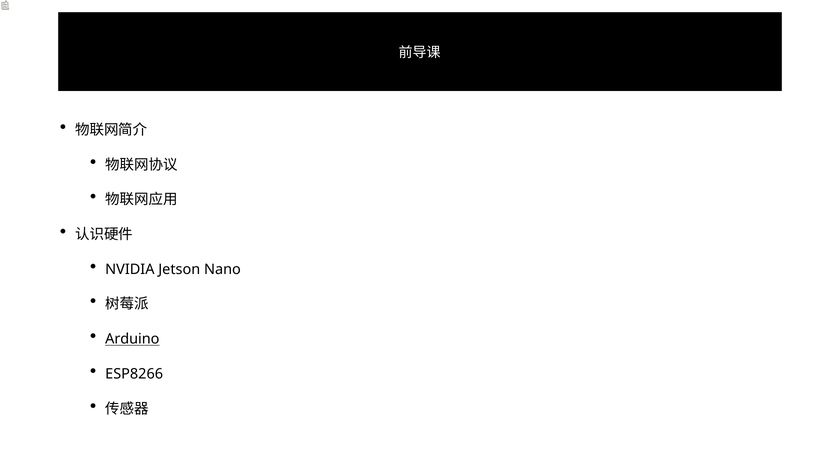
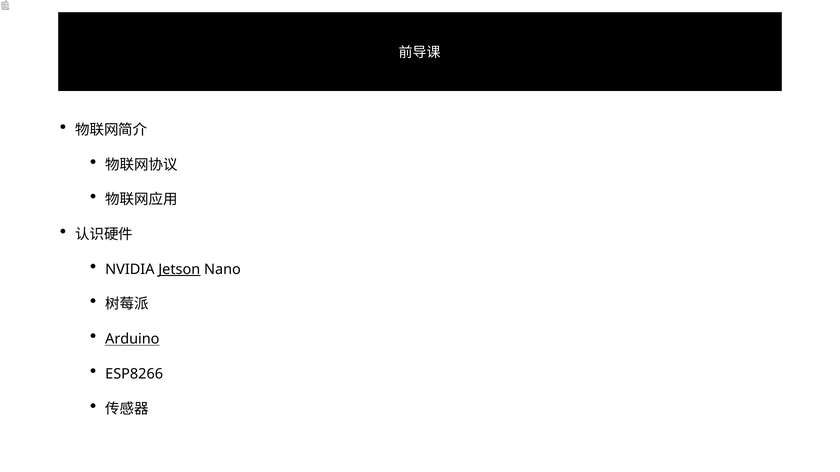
Jetson underline: none -> present
